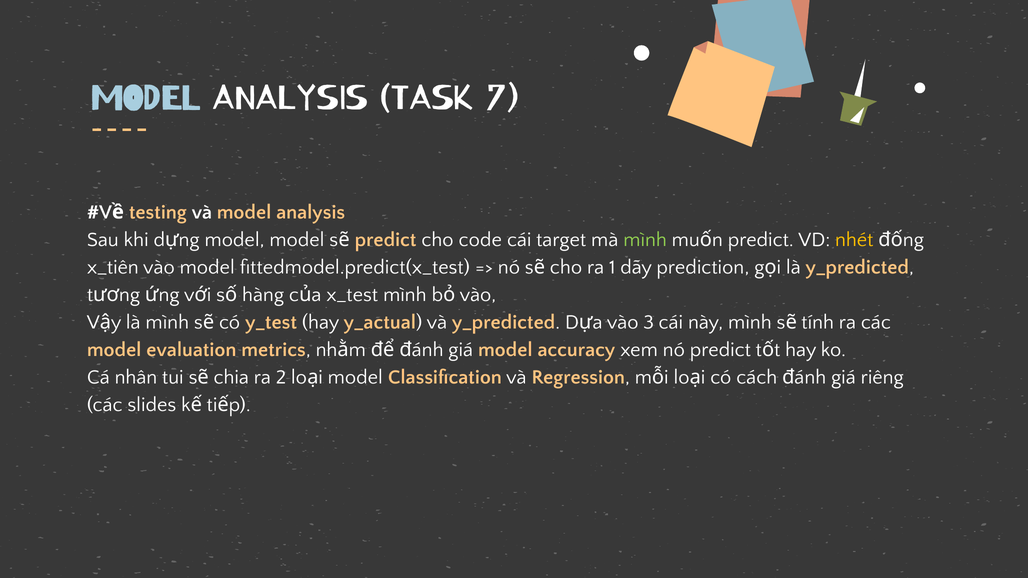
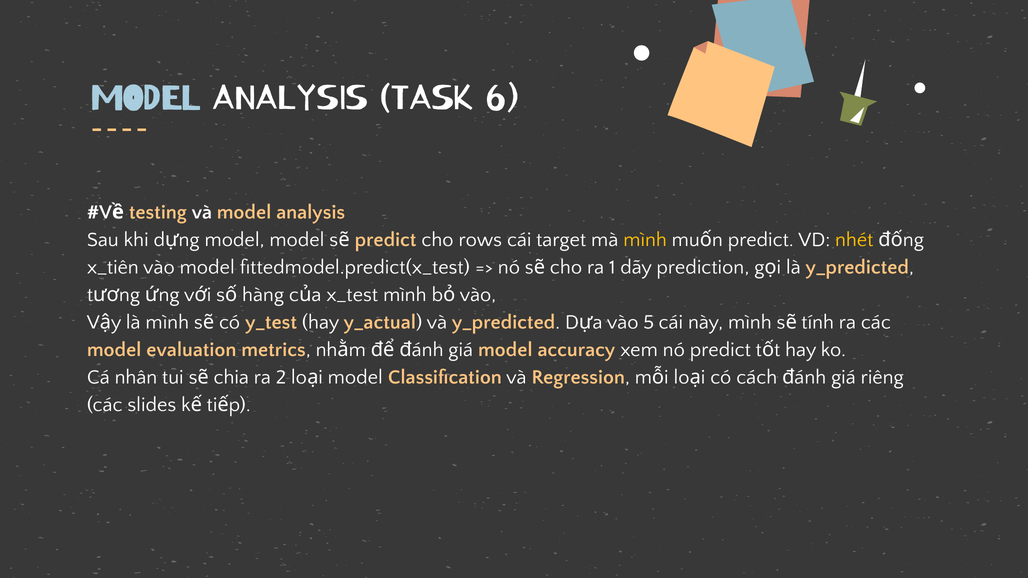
7: 7 -> 6
code: code -> rows
mình at (645, 240) colour: light green -> yellow
3: 3 -> 5
